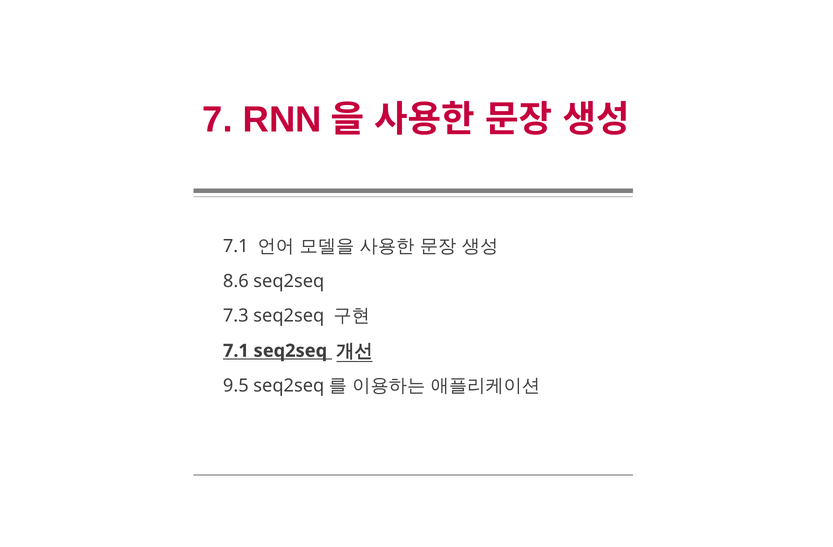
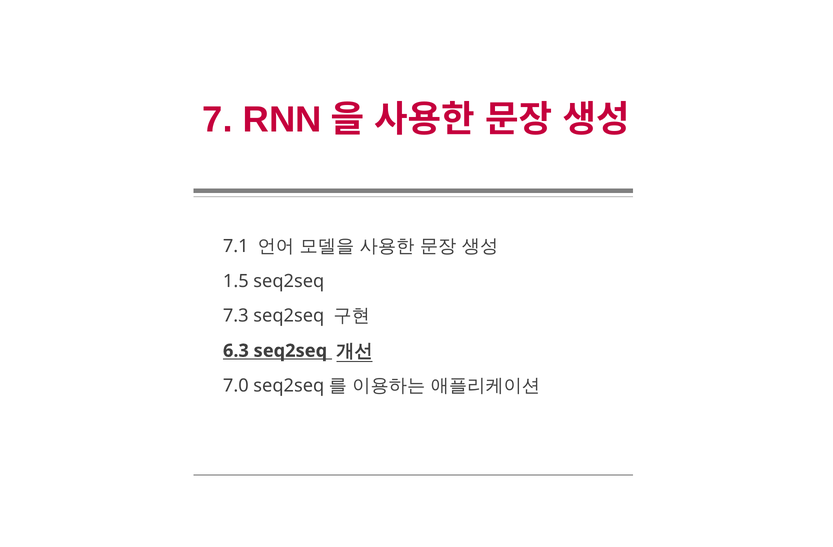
8.6: 8.6 -> 1.5
7.1 at (236, 351): 7.1 -> 6.3
9.5: 9.5 -> 7.0
